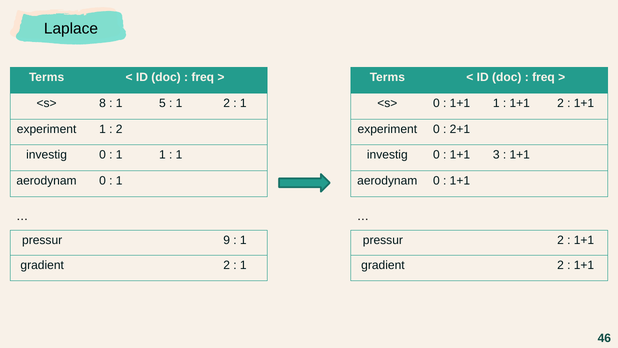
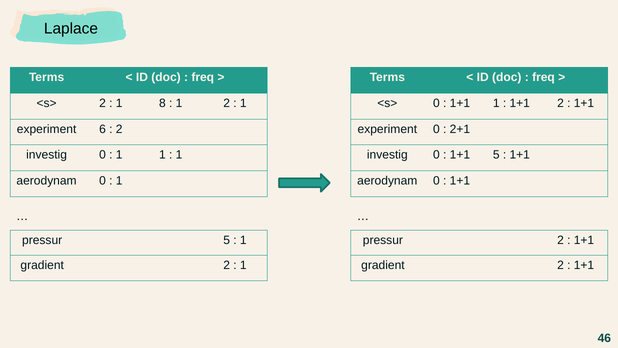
<s> 8: 8 -> 2
5: 5 -> 8
experiment 1: 1 -> 6
1+1 3: 3 -> 5
pressur 9: 9 -> 5
